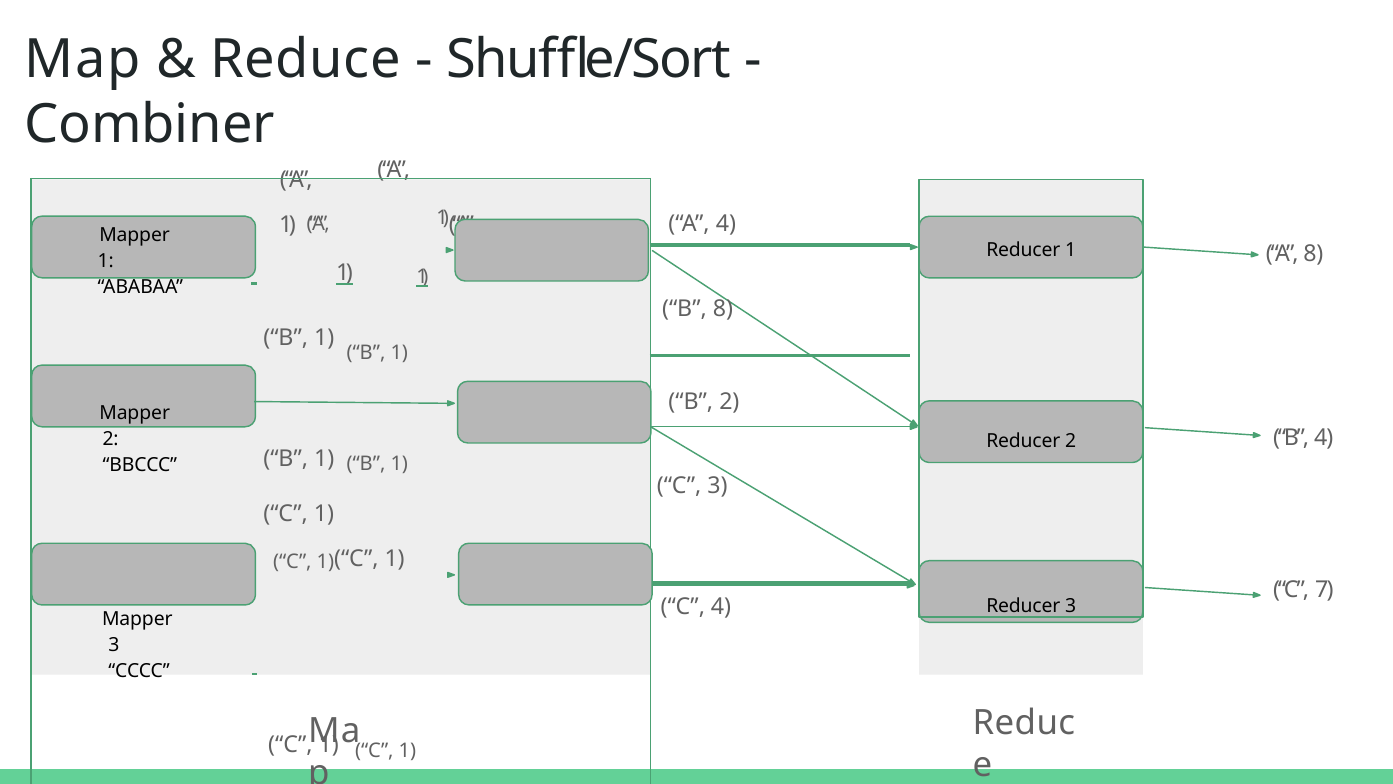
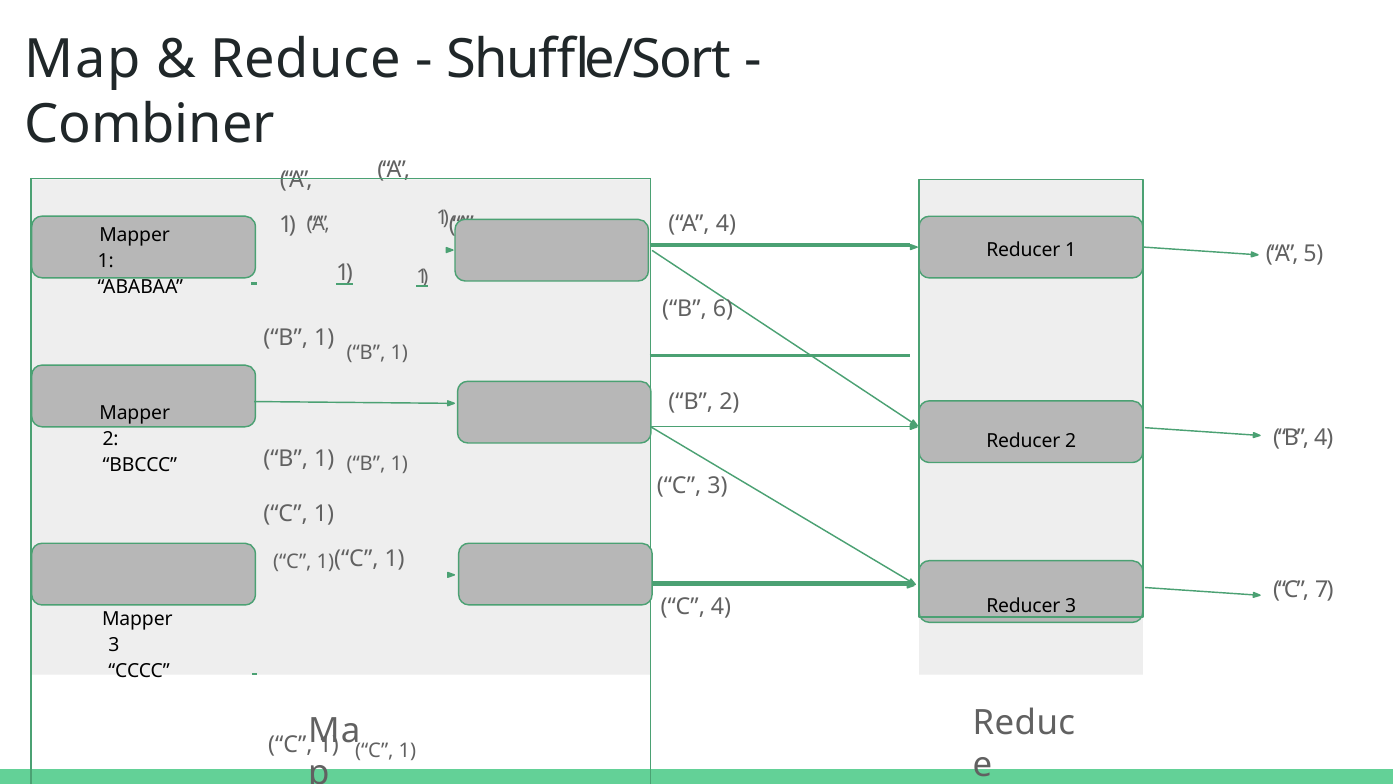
A 8: 8 -> 5
B 8: 8 -> 6
